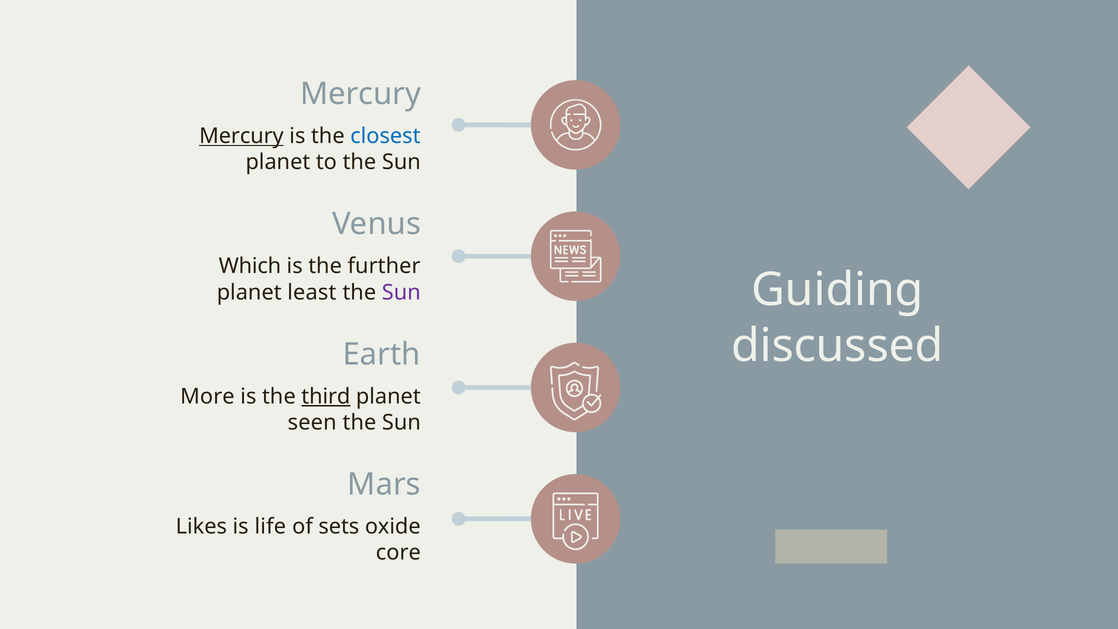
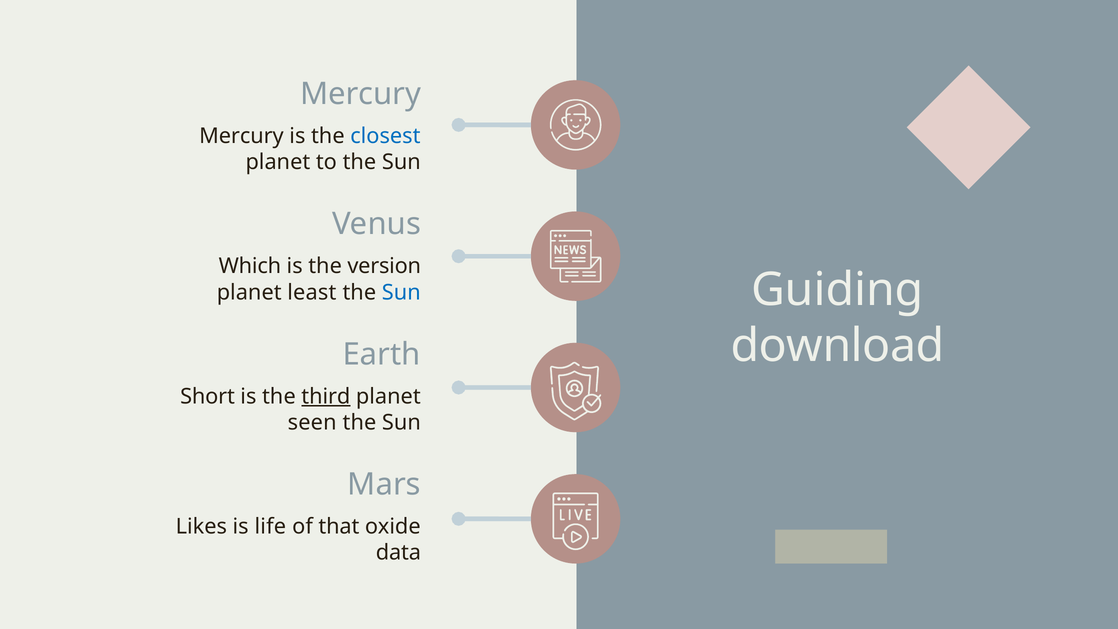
Mercury at (241, 136) underline: present -> none
further: further -> version
Sun at (401, 292) colour: purple -> blue
discussed: discussed -> download
More: More -> Short
sets: sets -> that
core: core -> data
